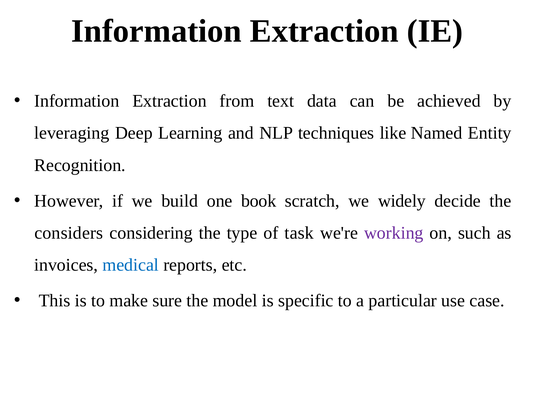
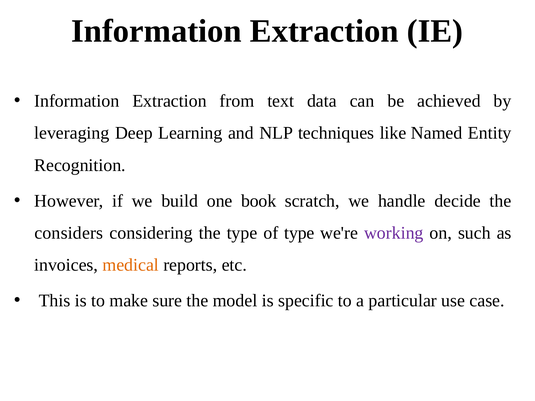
widely: widely -> handle
of task: task -> type
medical colour: blue -> orange
